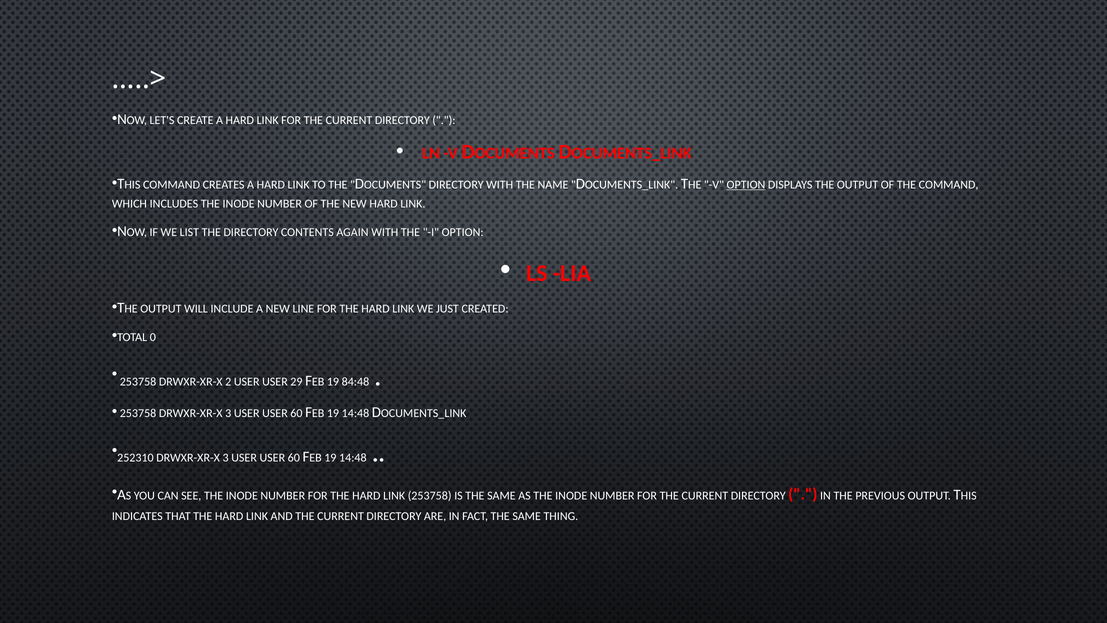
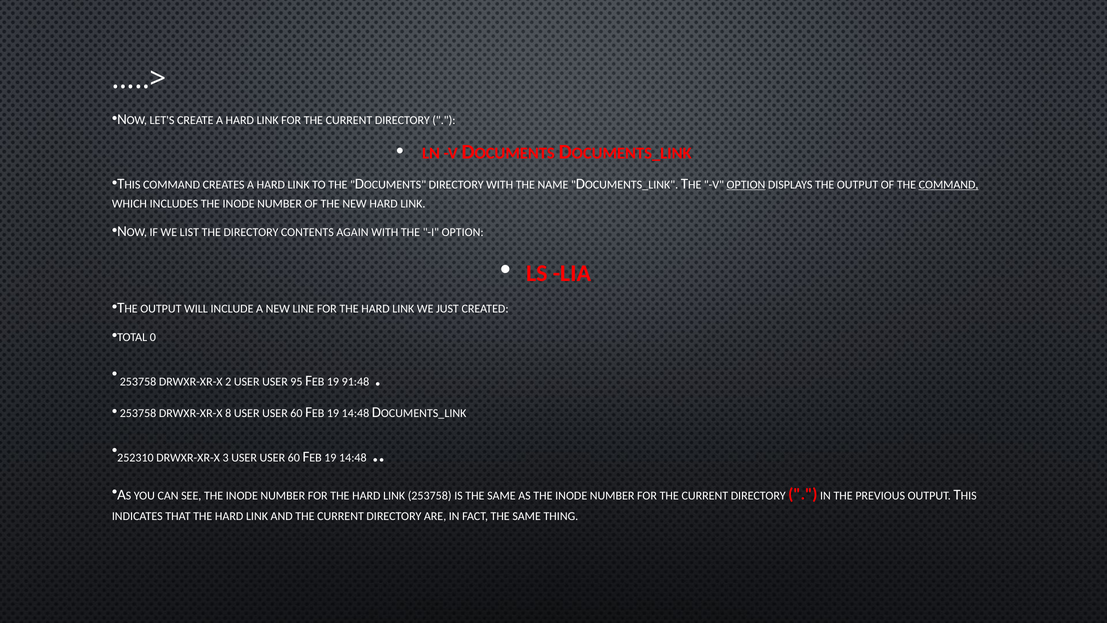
COMMAND at (949, 185) underline: none -> present
29: 29 -> 95
84:48: 84:48 -> 91:48
253758 DRWXR-XR-X 3: 3 -> 8
